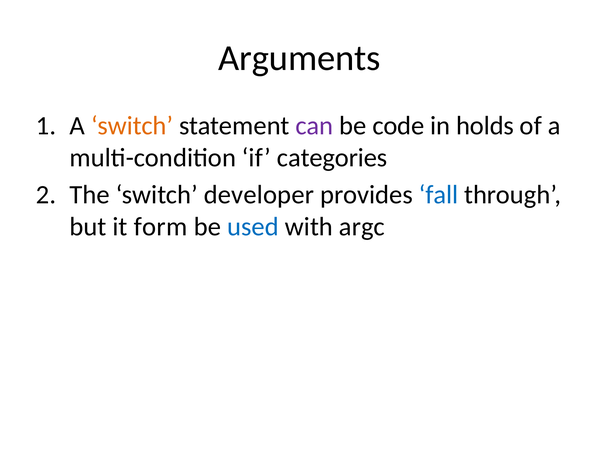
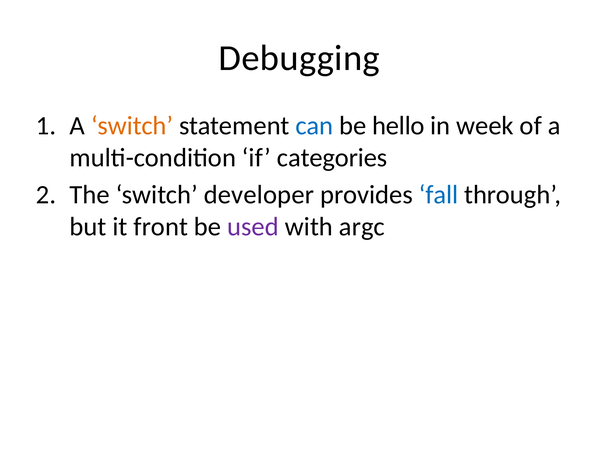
Arguments: Arguments -> Debugging
can colour: purple -> blue
code: code -> hello
holds: holds -> week
form: form -> front
used colour: blue -> purple
